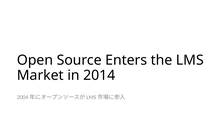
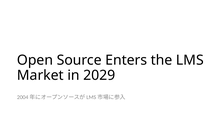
2014: 2014 -> 2029
